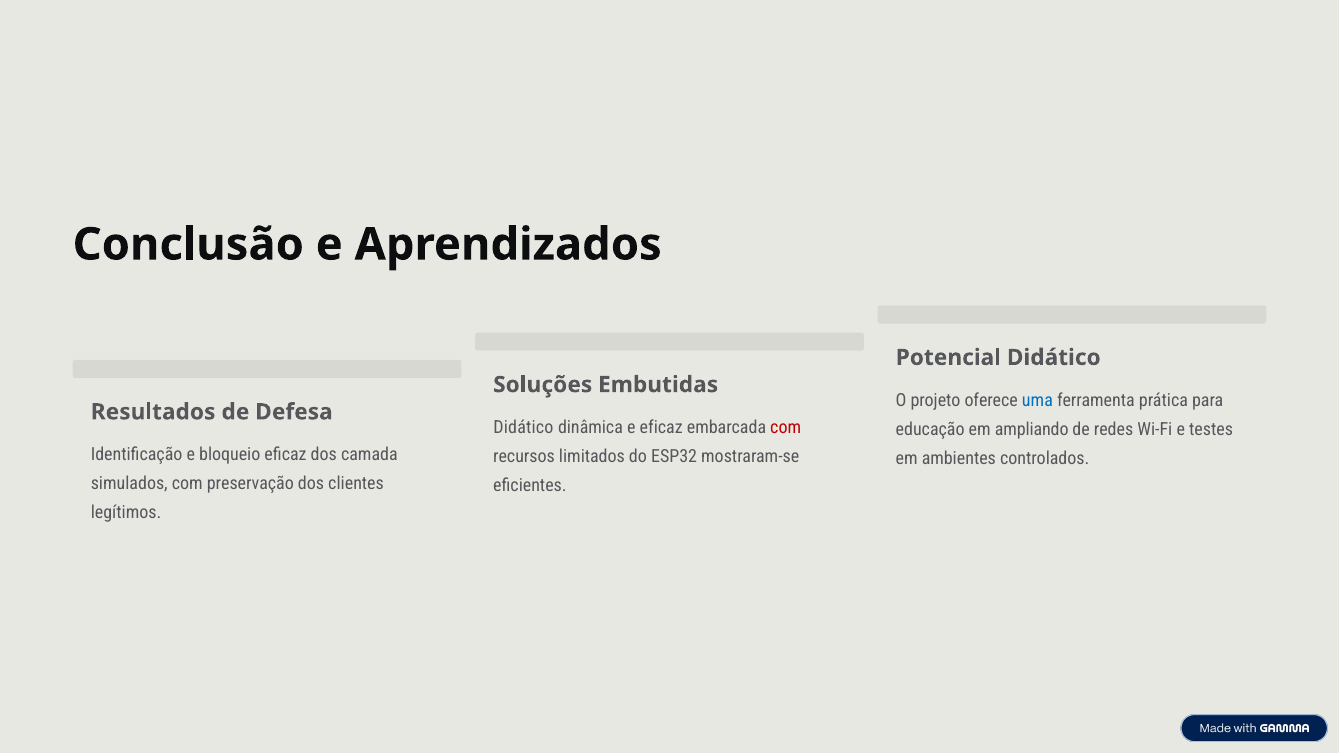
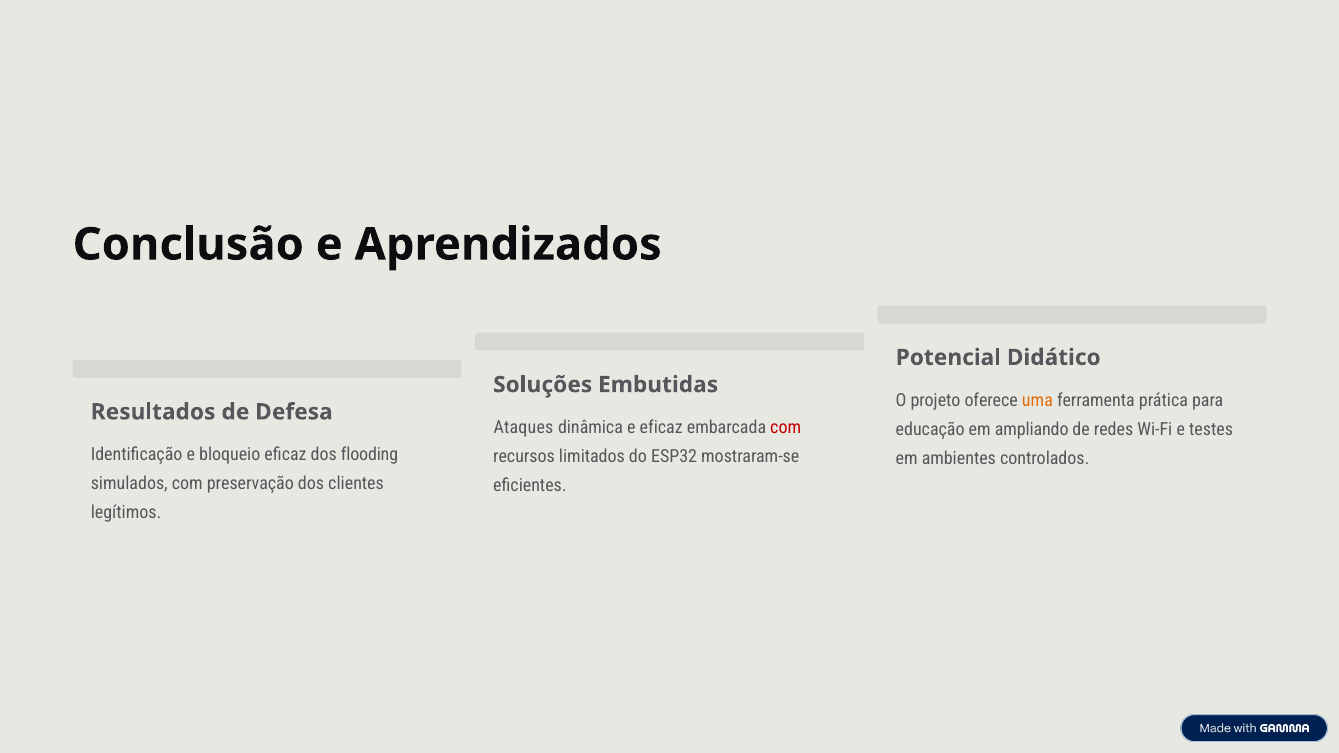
uma colour: blue -> orange
Didático at (523, 428): Didático -> Ataques
camada: camada -> flooding
